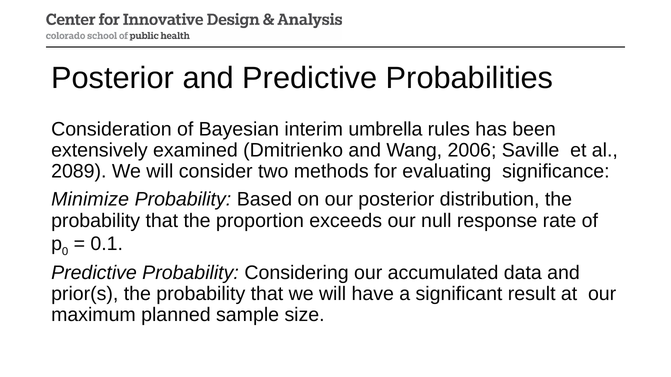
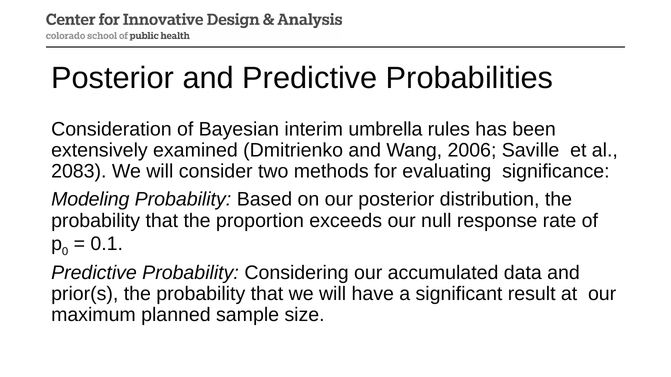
2089: 2089 -> 2083
Minimize: Minimize -> Modeling
